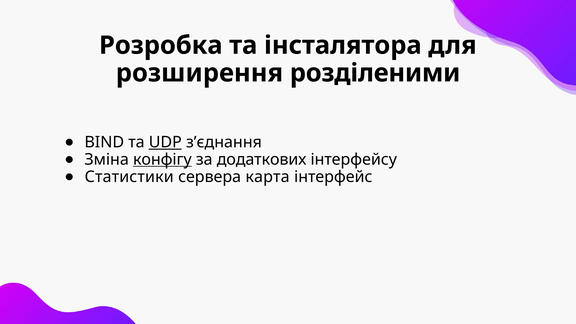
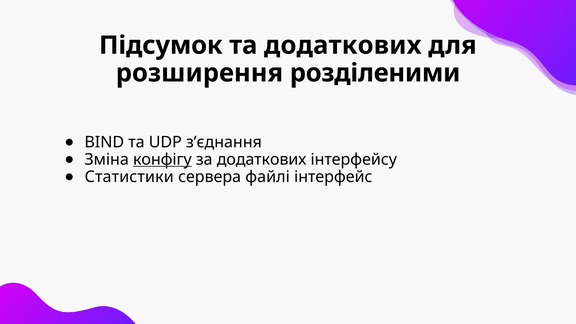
Розробка: Розробка -> Підсумок
та інсталятора: інсталятора -> додаткових
UDP underline: present -> none
карта: карта -> файлі
